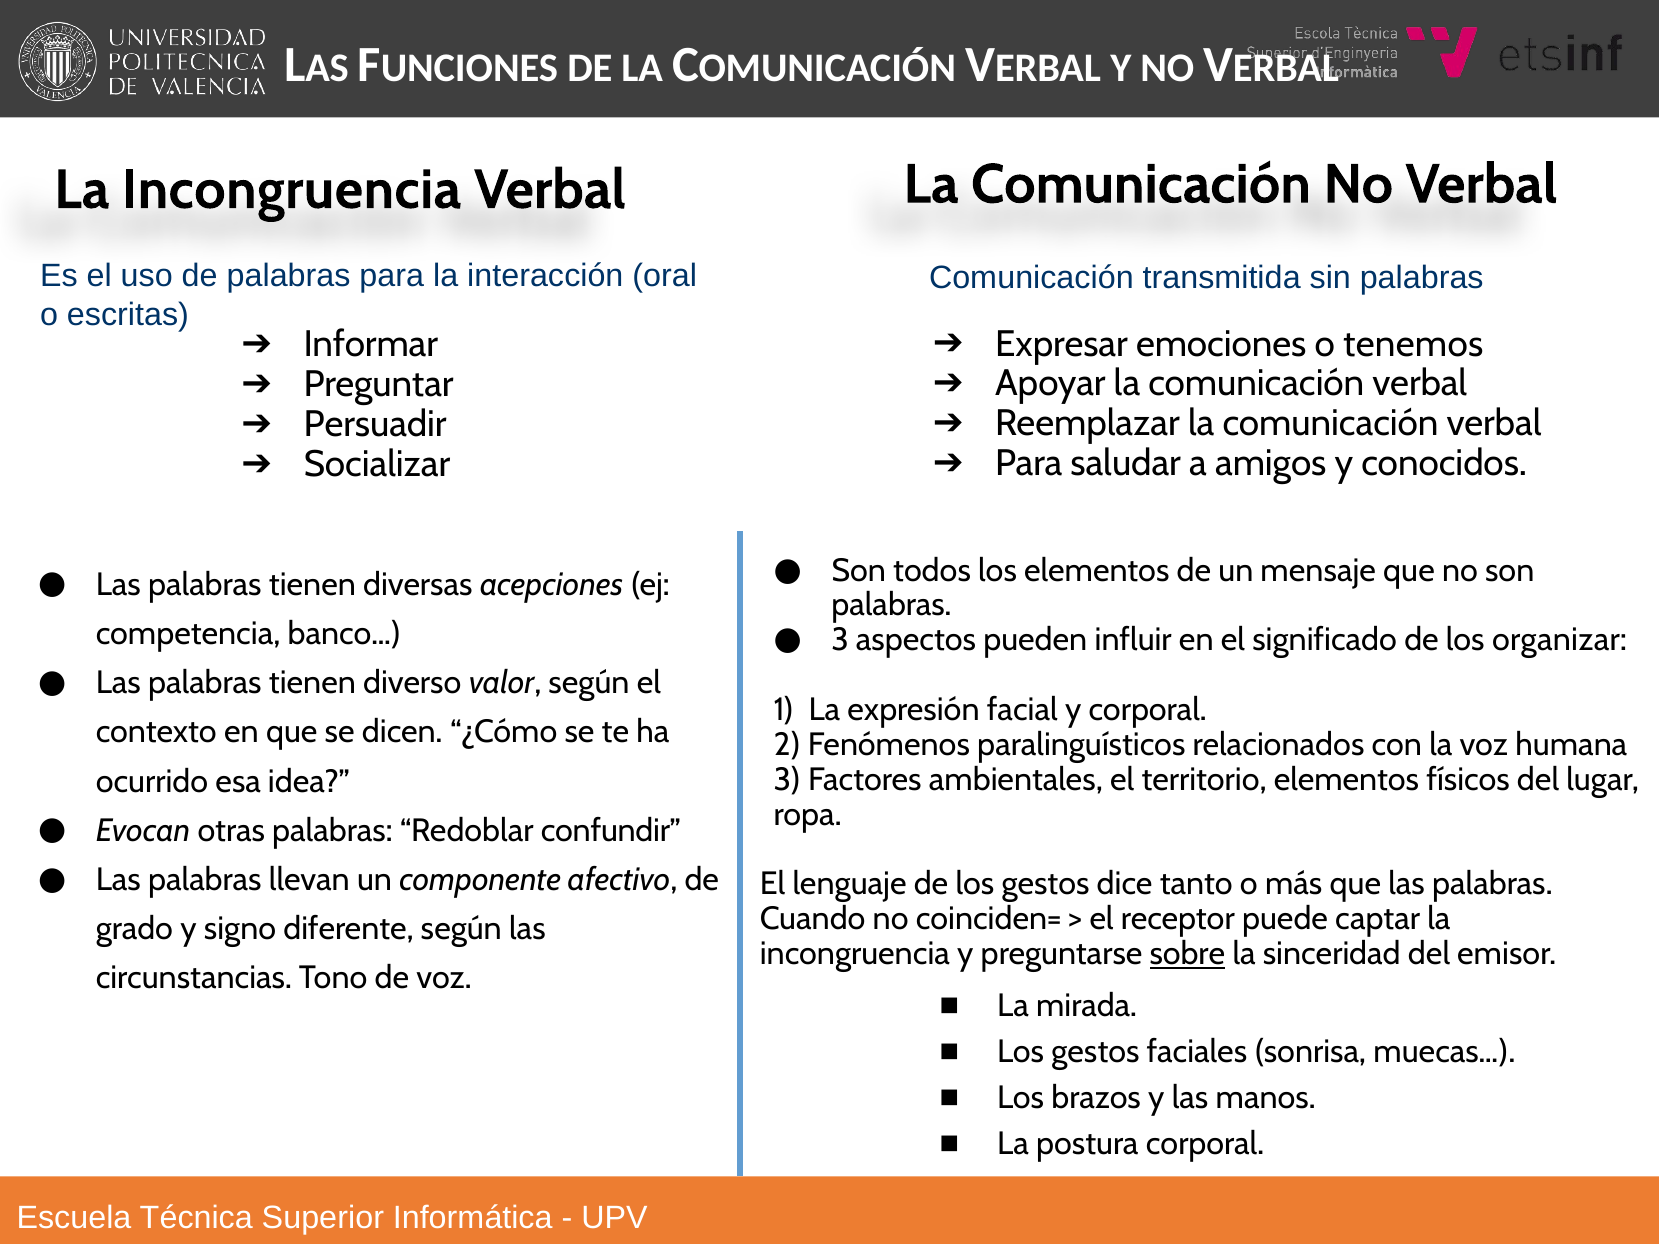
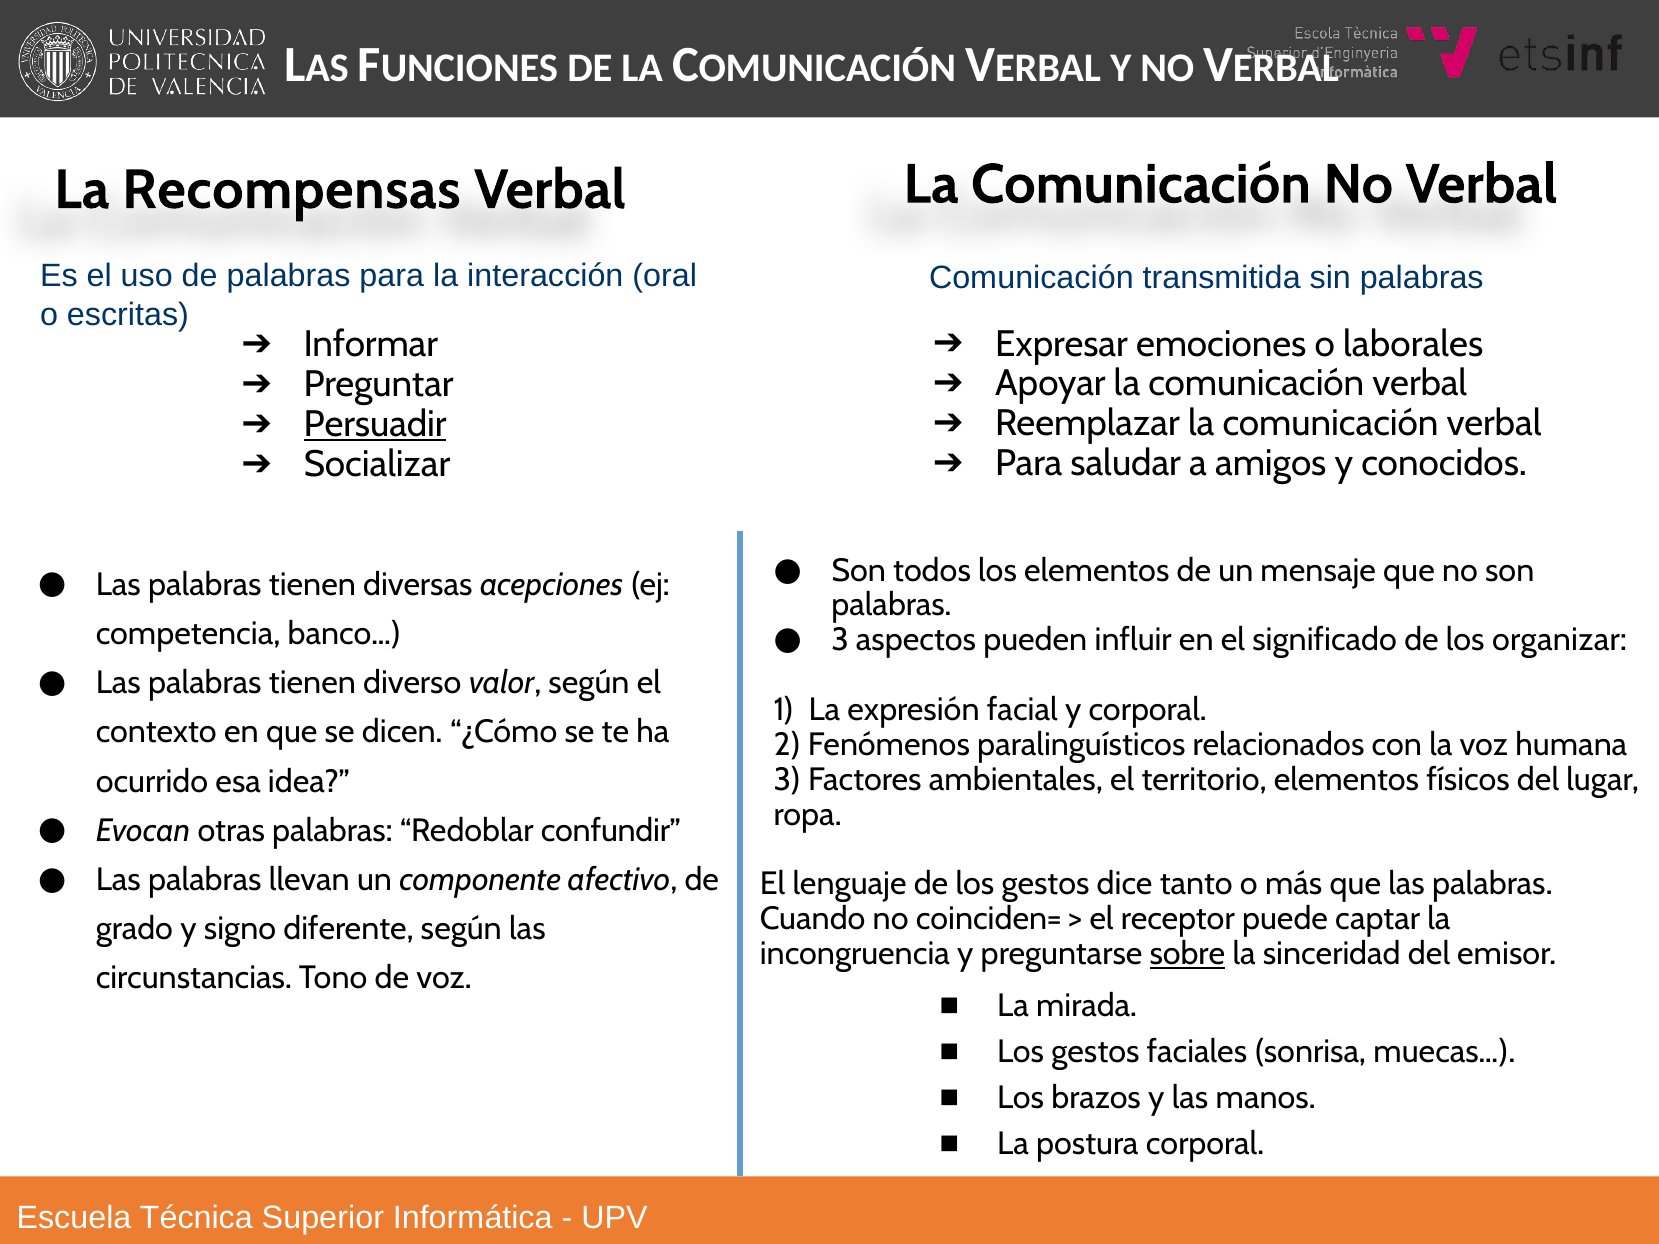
Incongruencia at (291, 190): Incongruencia -> Recompensas
tenemos: tenemos -> laborales
Persuadir underline: none -> present
